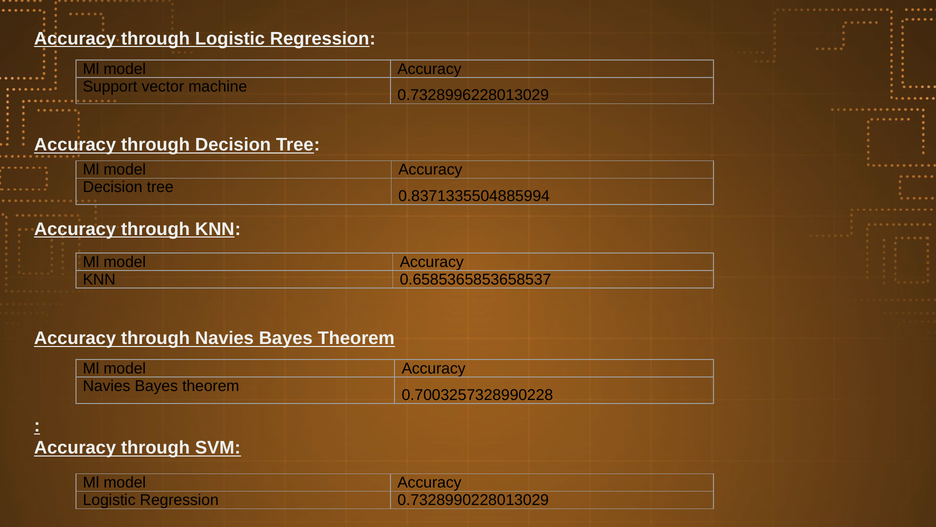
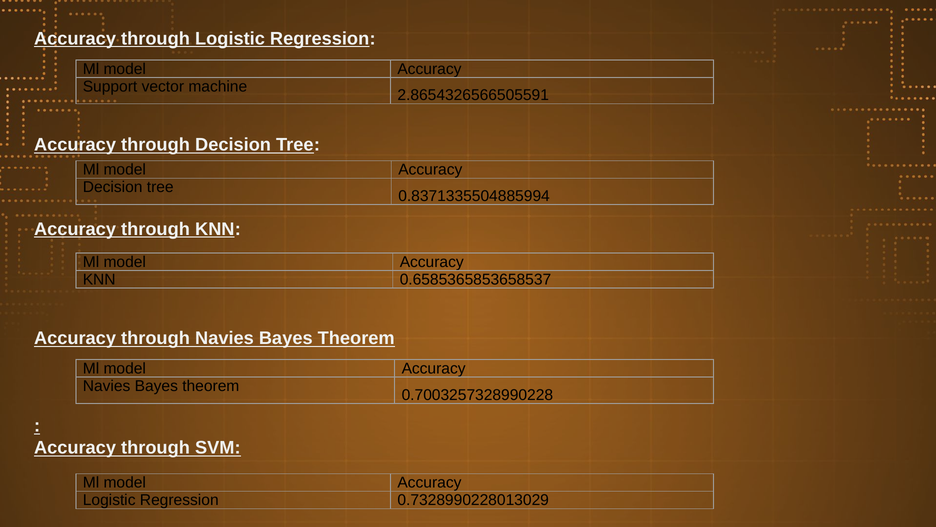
0.7328996228013029: 0.7328996228013029 -> 2.8654326566505591
